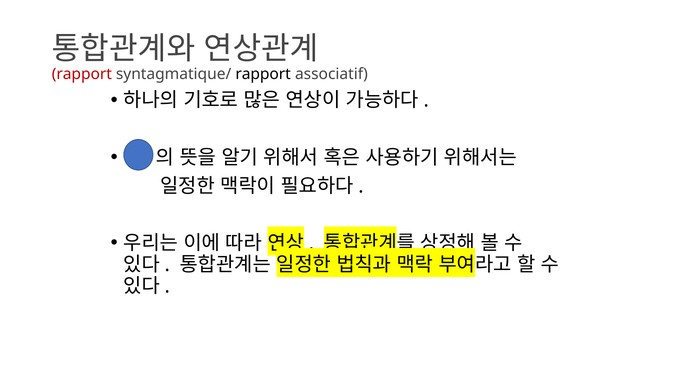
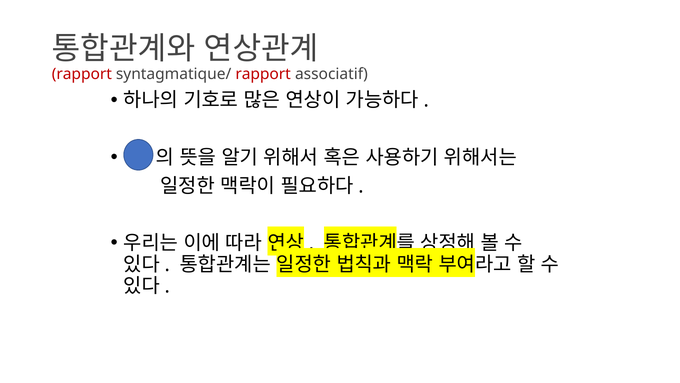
rapport at (263, 74) colour: black -> red
